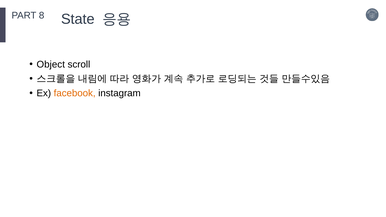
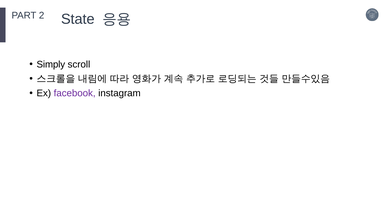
8: 8 -> 2
Object: Object -> Simply
facebook colour: orange -> purple
